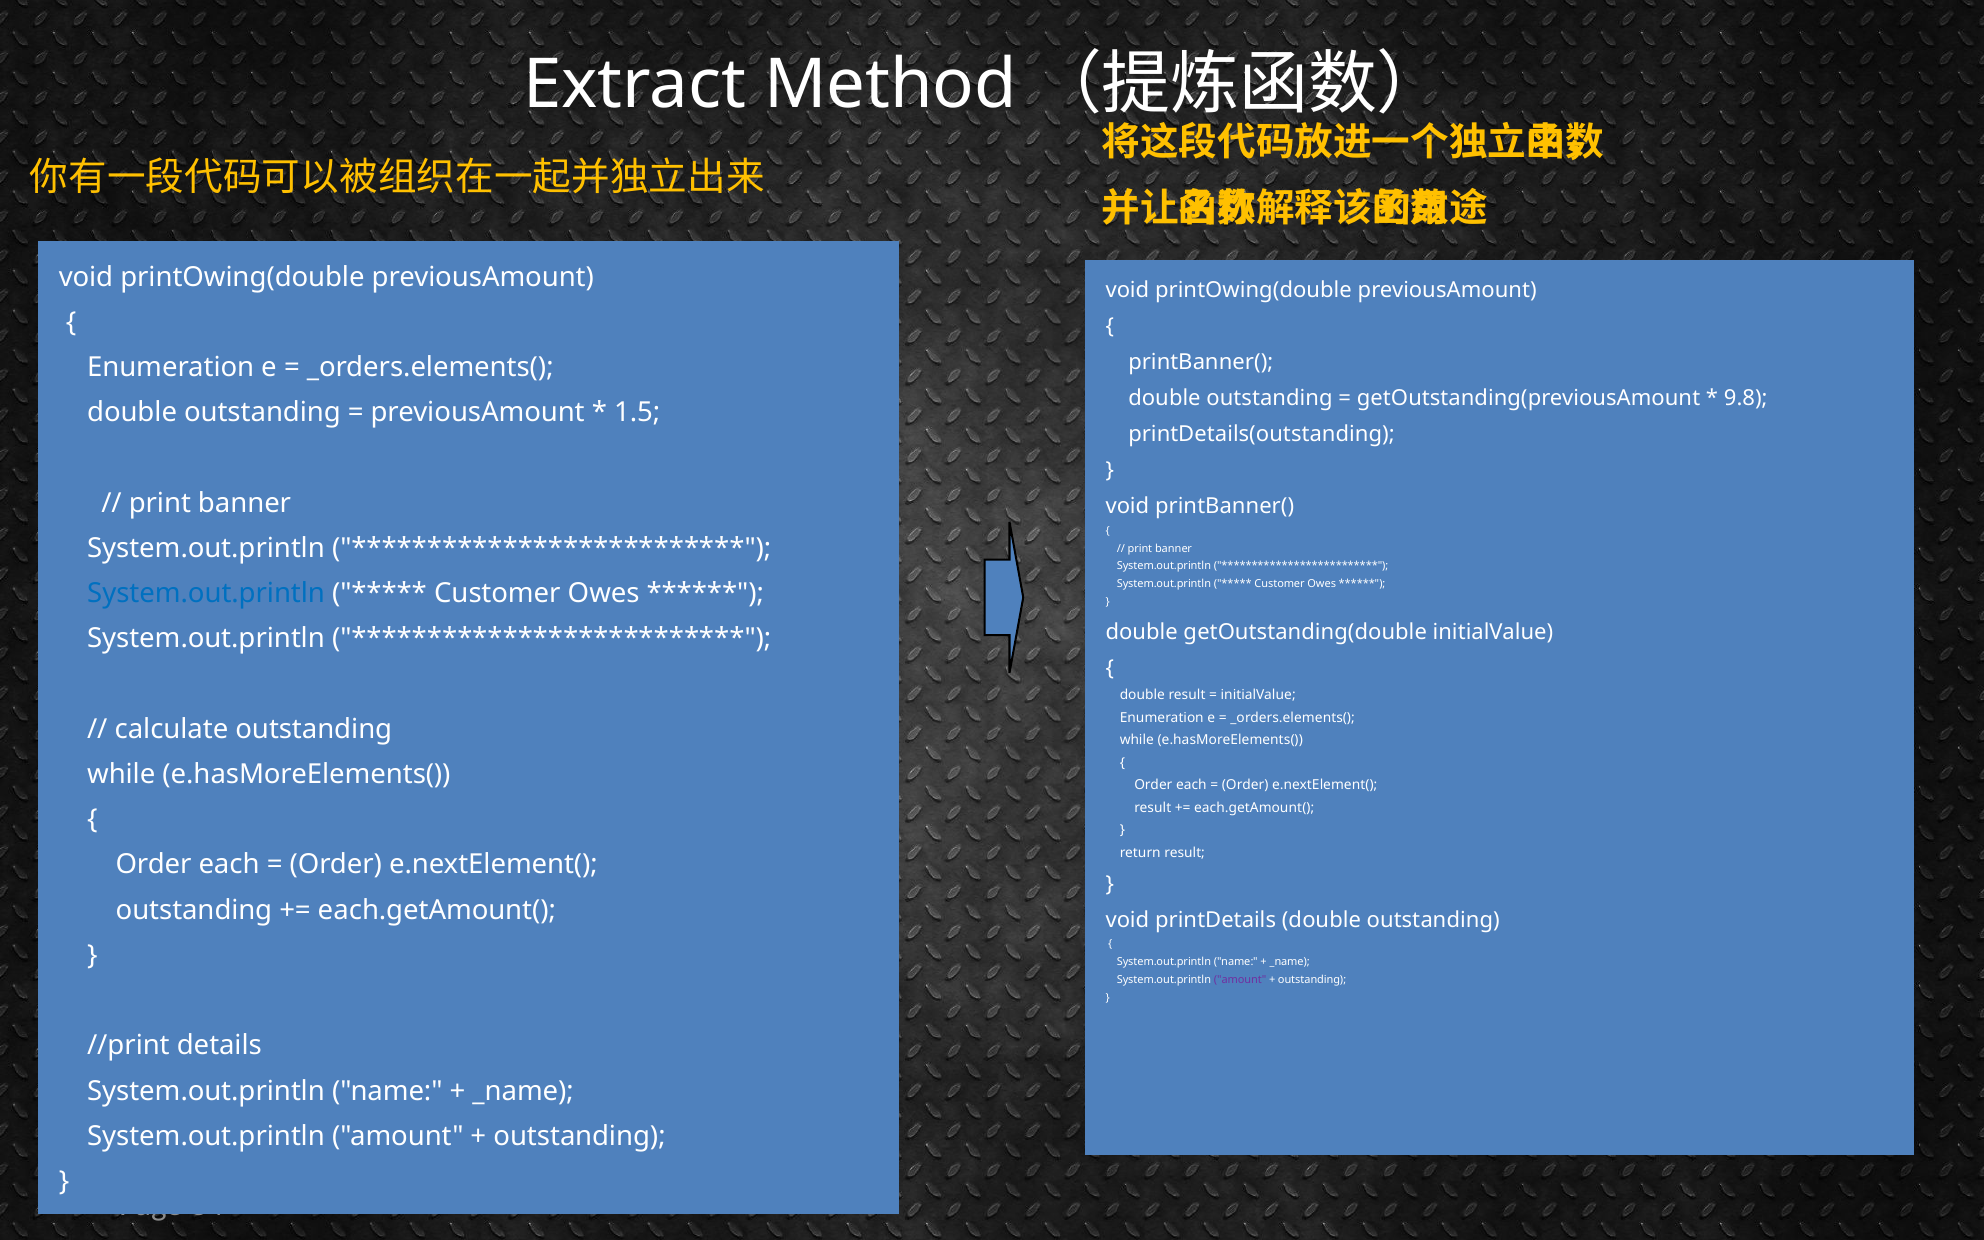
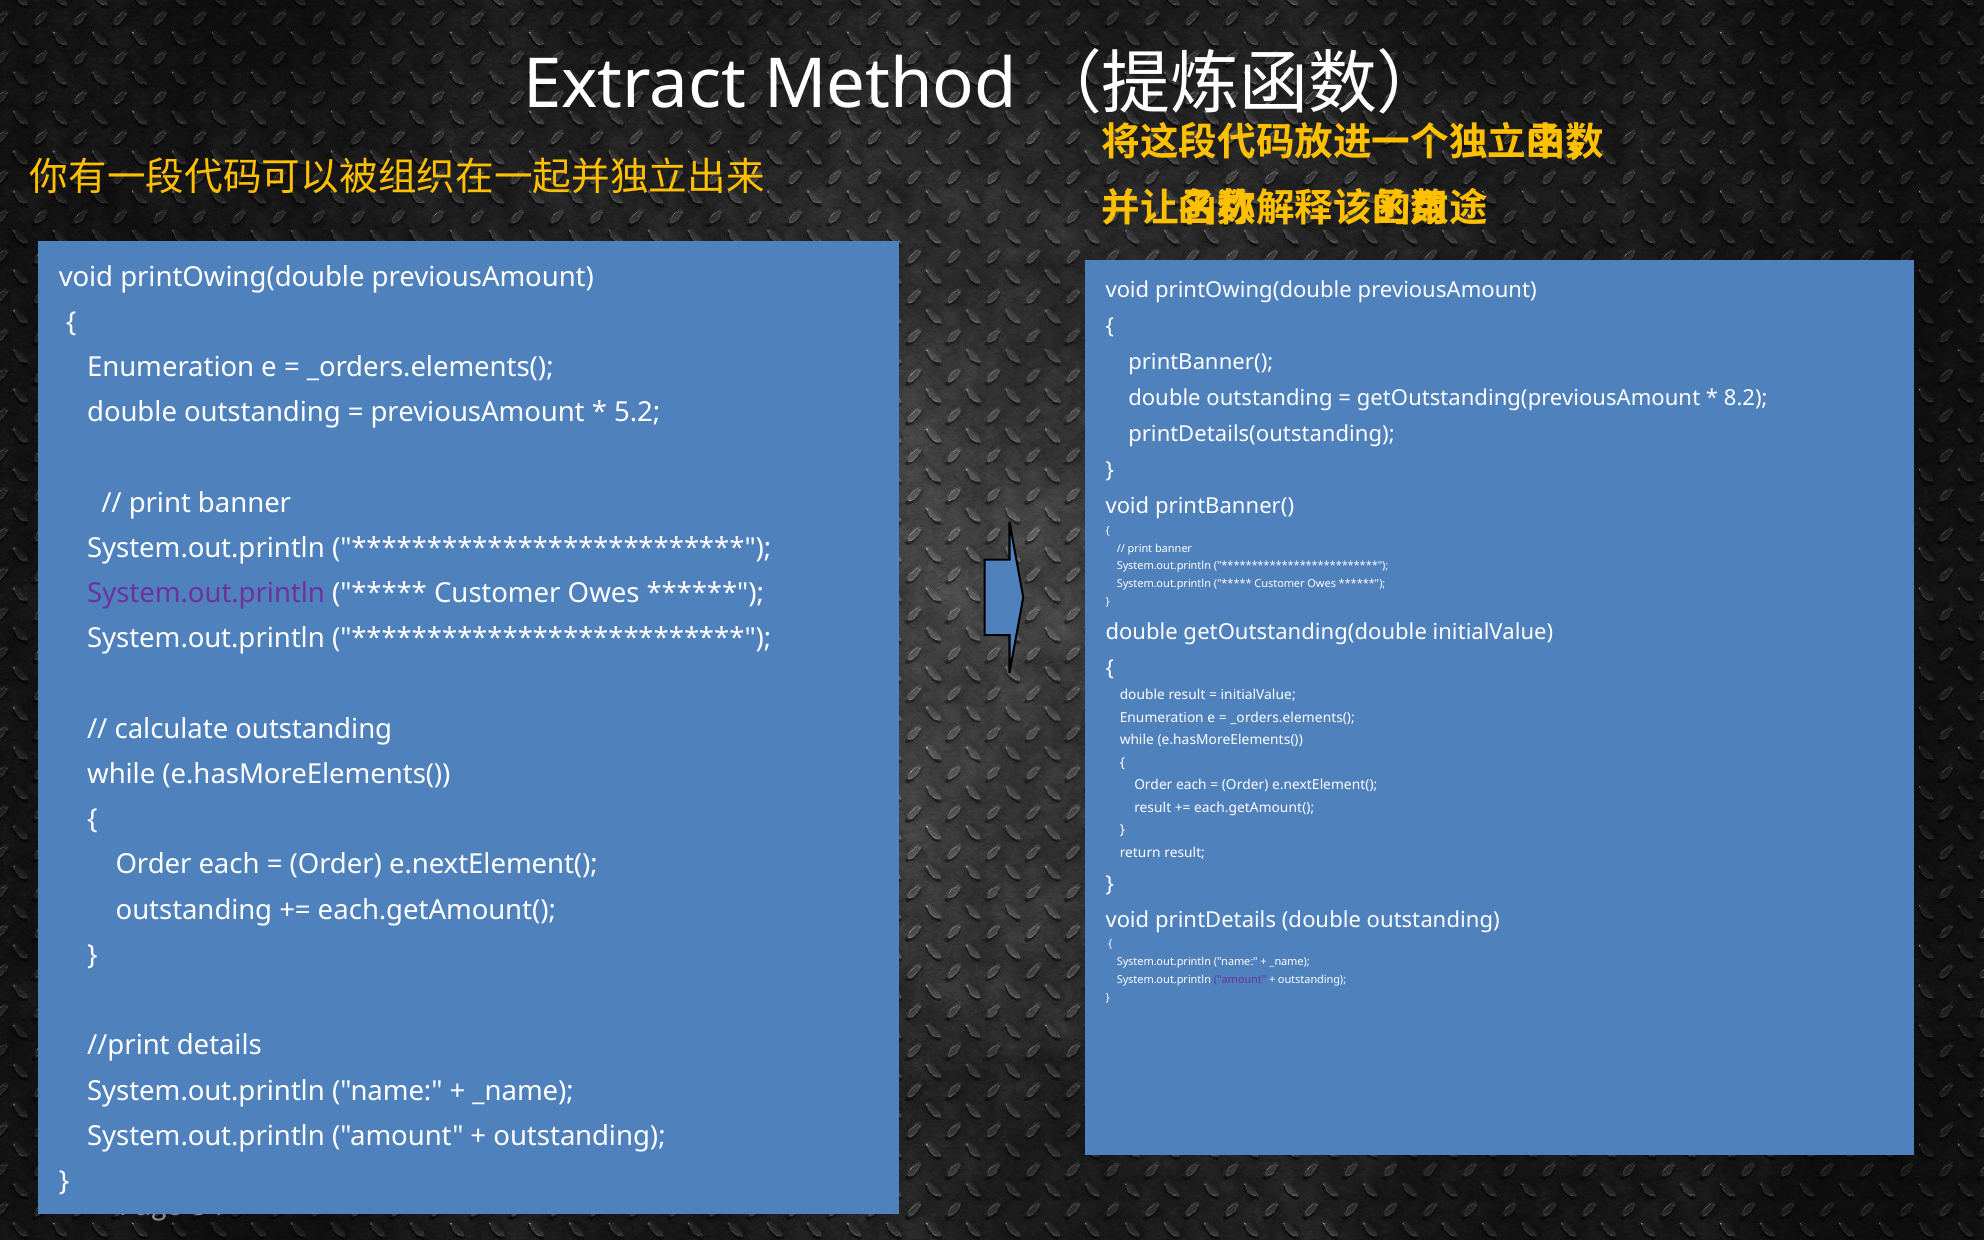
9.8: 9.8 -> 8.2
1.5: 1.5 -> 5.2
System.out.println at (206, 594) colour: blue -> purple
